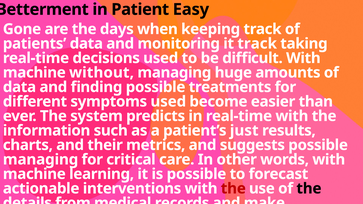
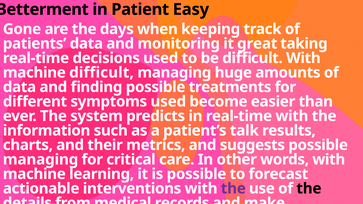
it track: track -> great
machine without: without -> difficult
just: just -> talk
the at (233, 189) colour: red -> purple
